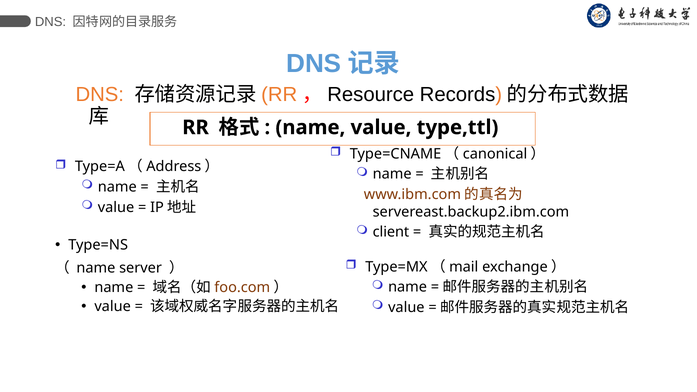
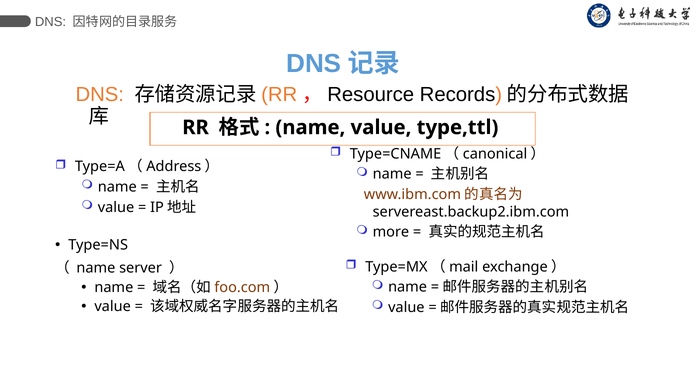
client: client -> more
